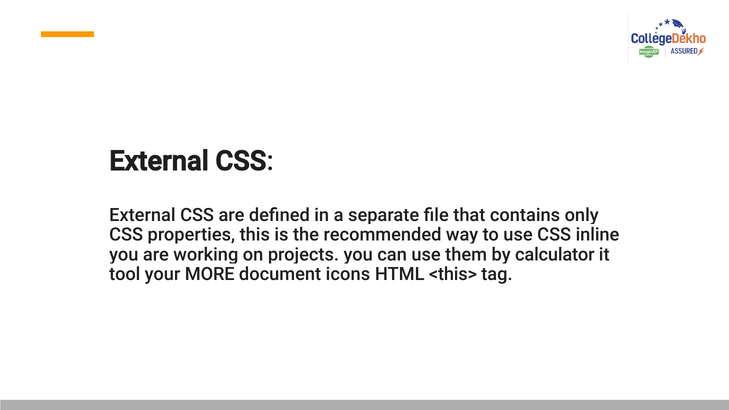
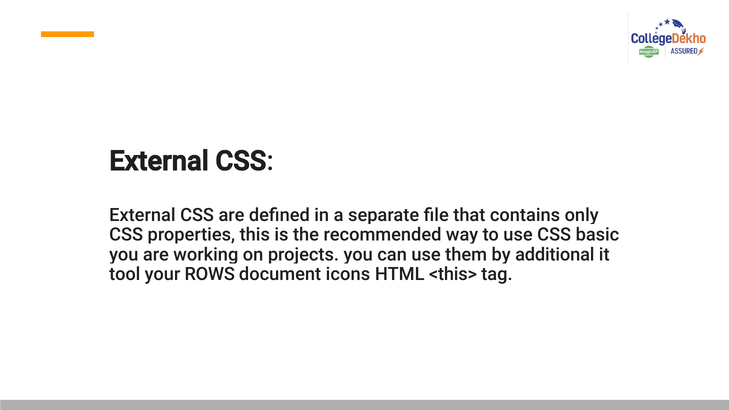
inline: inline -> basic
calculator: calculator -> additional
MORE: MORE -> ROWS
